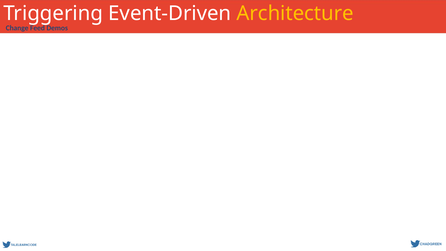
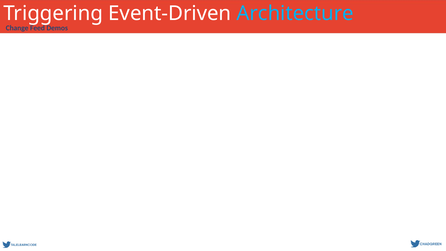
Architecture colour: yellow -> light blue
